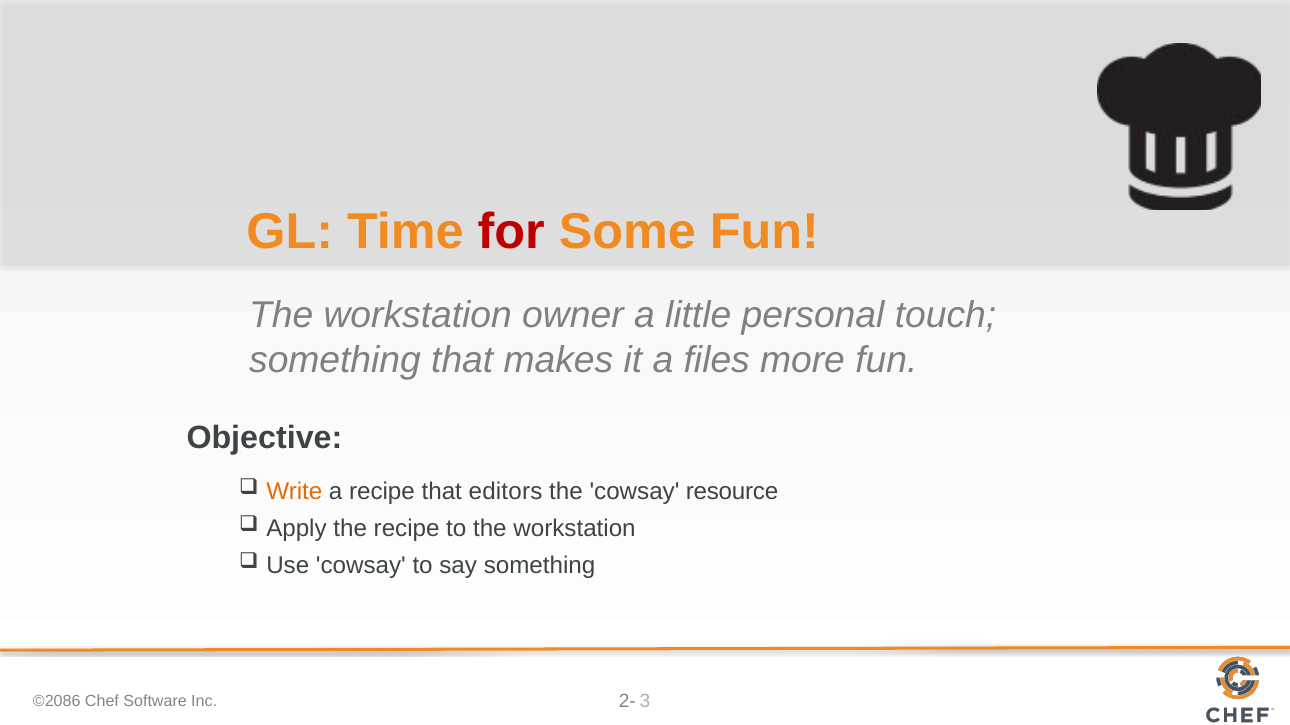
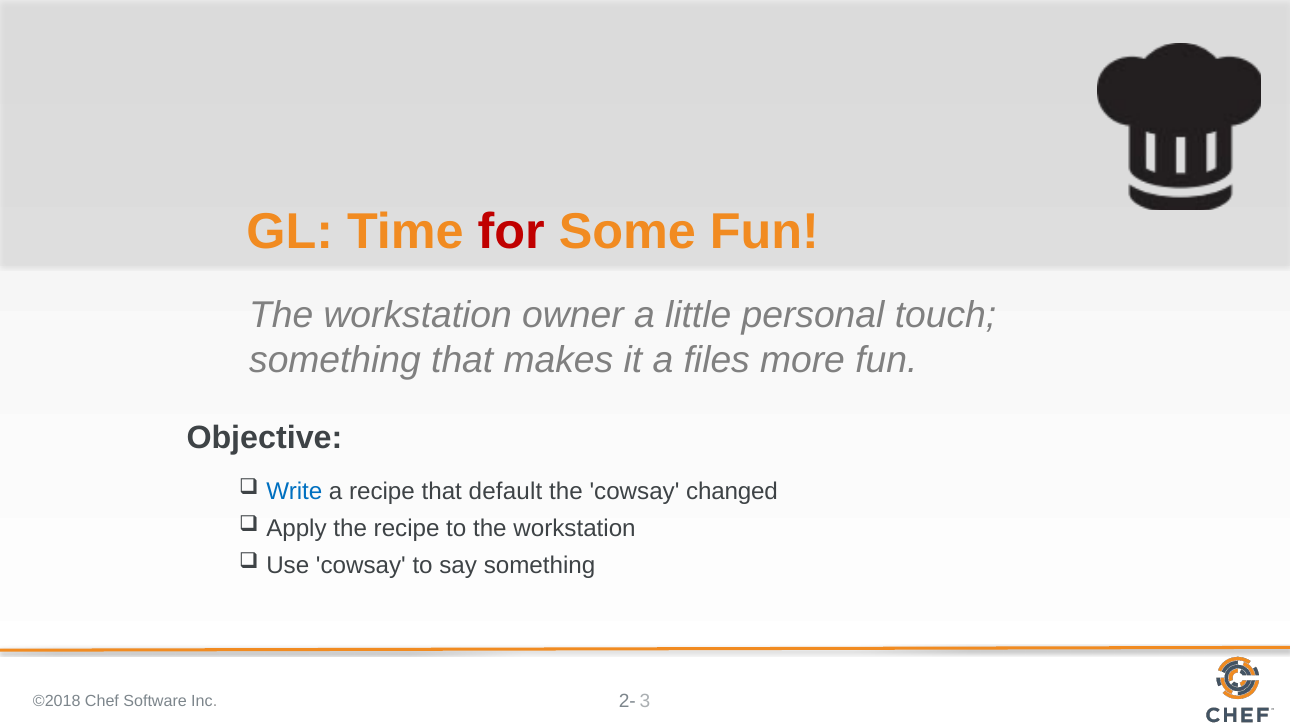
Write colour: orange -> blue
editors: editors -> default
resource: resource -> changed
©2086: ©2086 -> ©2018
